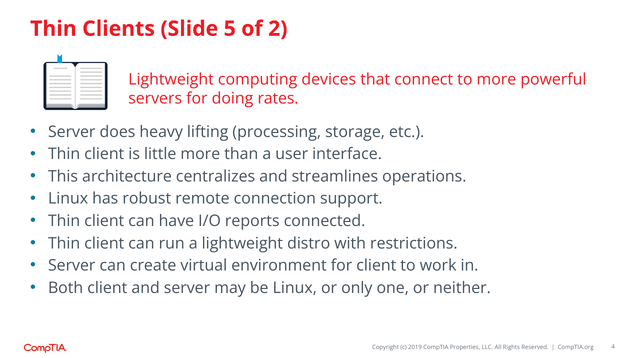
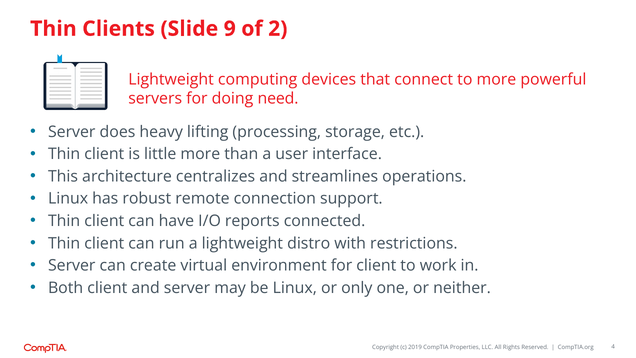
5: 5 -> 9
rates: rates -> need
